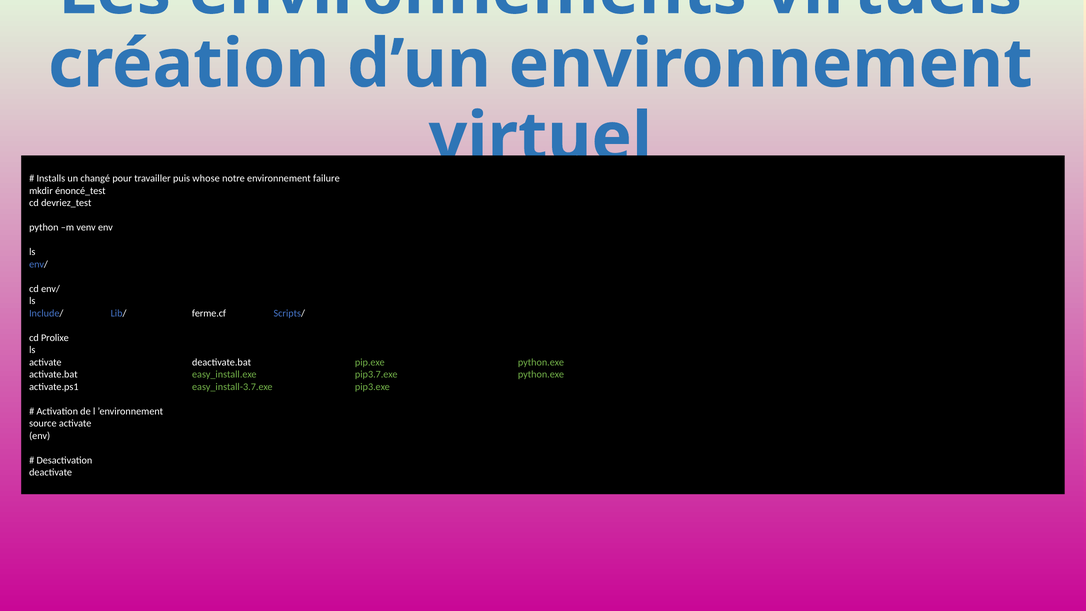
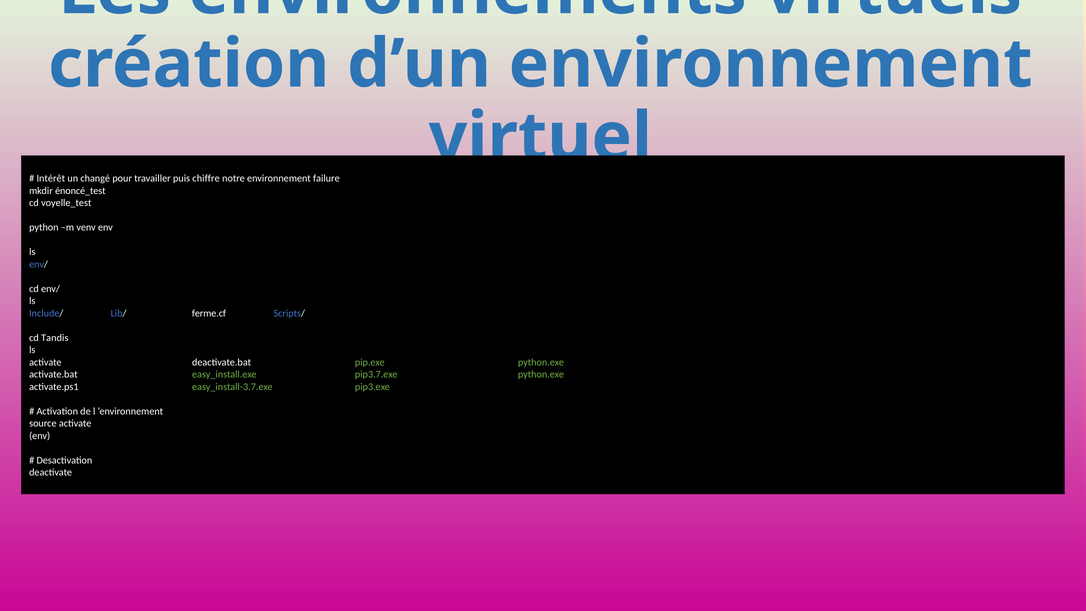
Installs: Installs -> Intérêt
whose: whose -> chiffre
devriez_test: devriez_test -> voyelle_test
Prolixe: Prolixe -> Tandis
